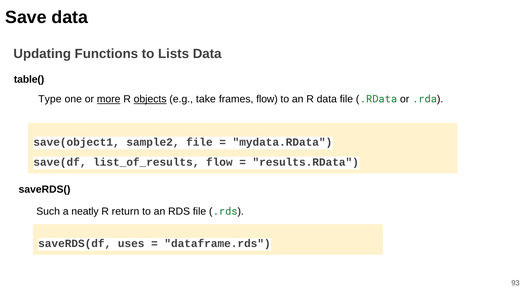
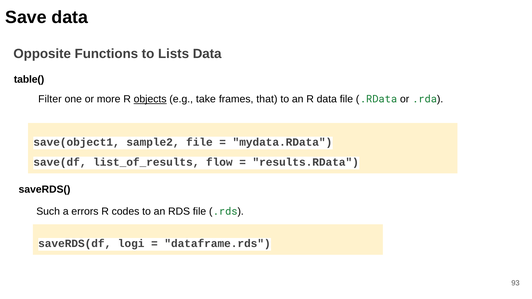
Updating: Updating -> Opposite
Type: Type -> Filter
more underline: present -> none
frames flow: flow -> that
neatly: neatly -> errors
return: return -> codes
uses: uses -> logi
